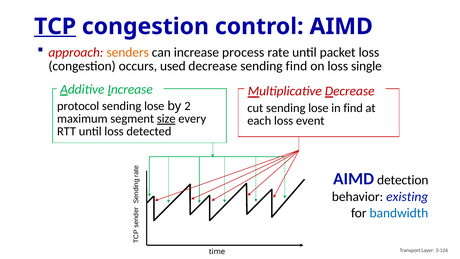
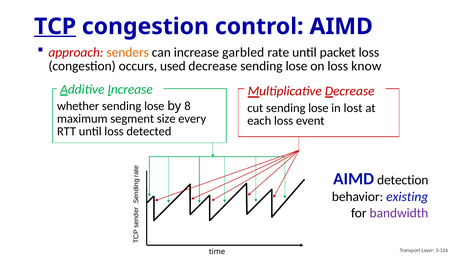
process: process -> garbled
decrease sending find: find -> lose
single: single -> know
protocol: protocol -> whether
2: 2 -> 8
in find: find -> lost
size underline: present -> none
bandwidth colour: blue -> purple
